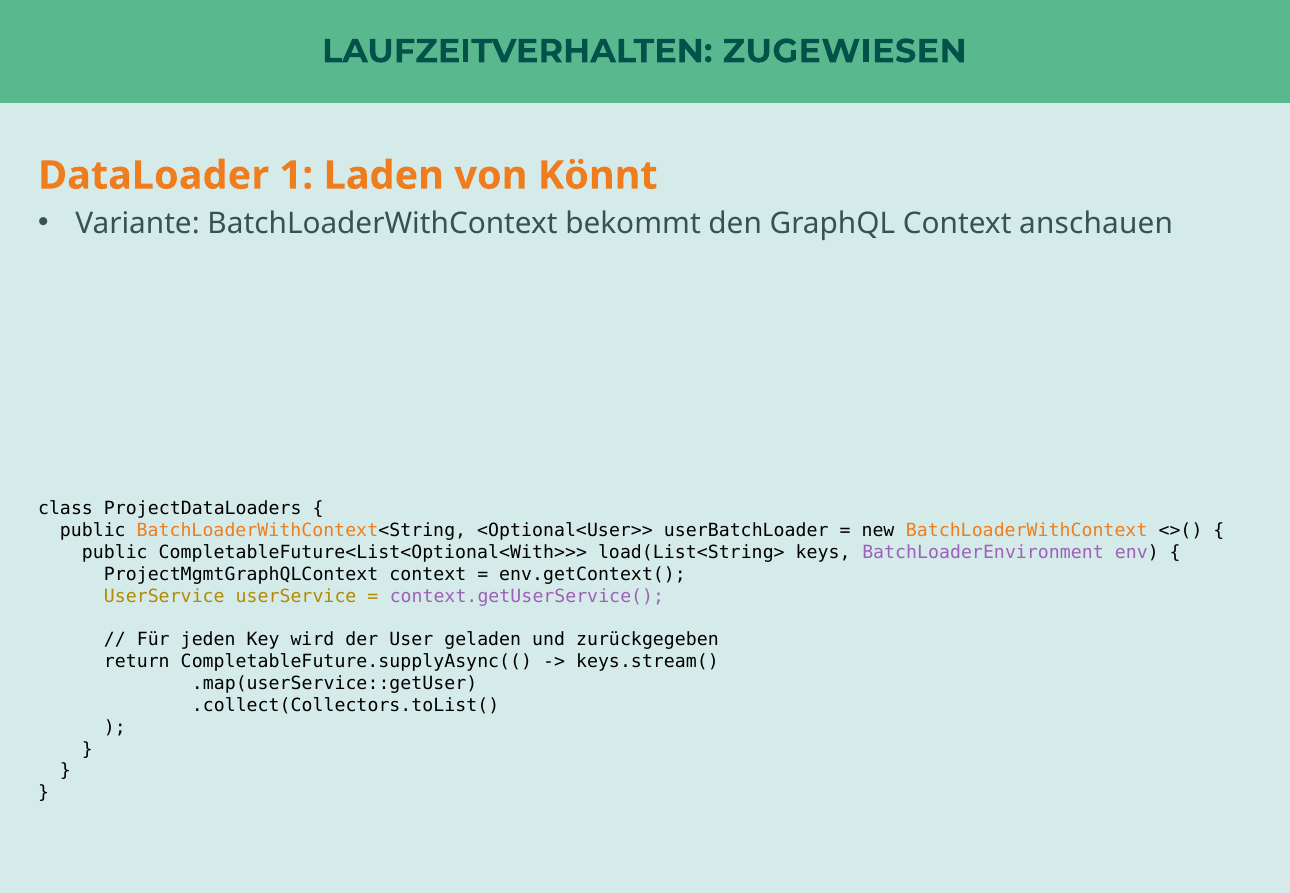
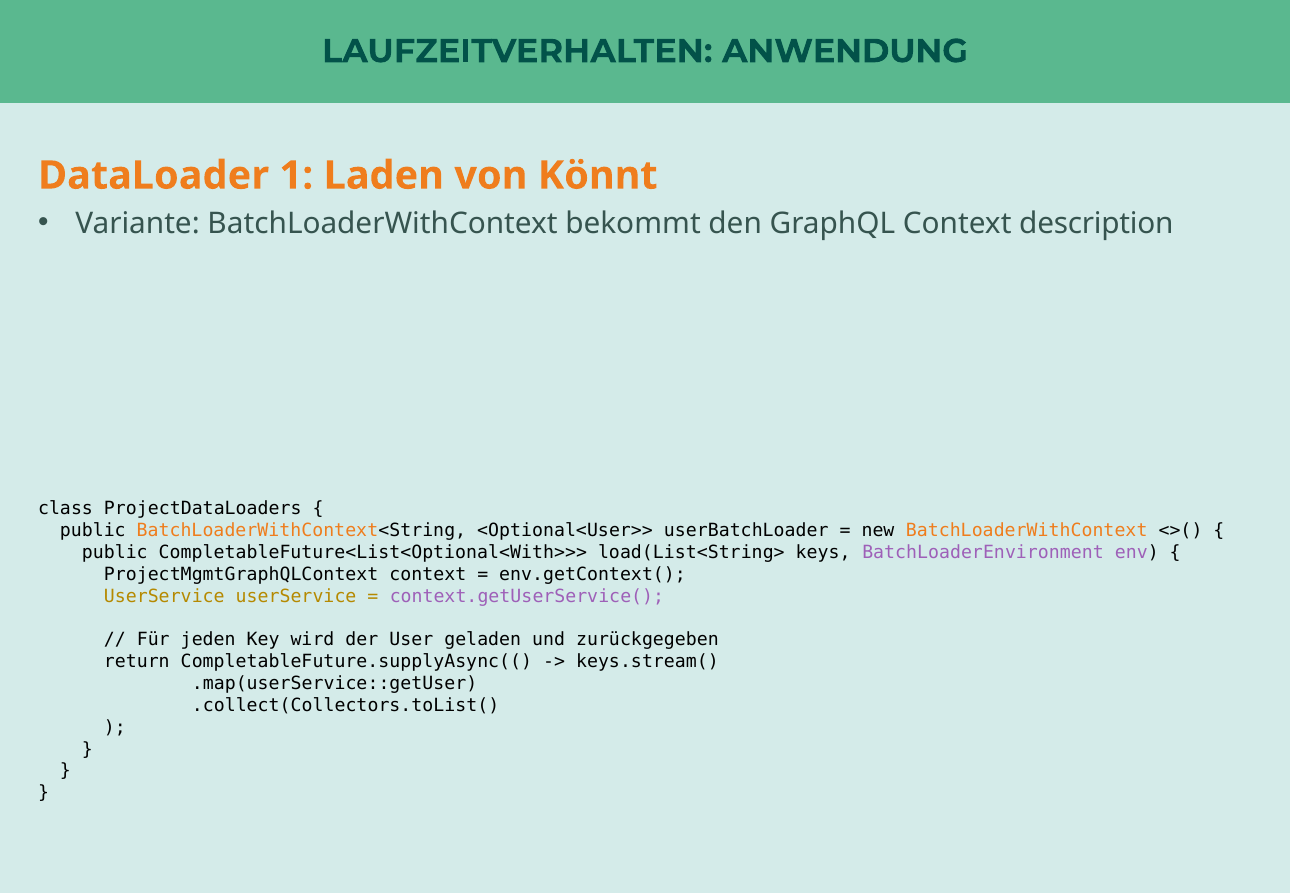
ZUGEWIESEN: ZUGEWIESEN -> ANWENDUNG
anschauen: anschauen -> description
